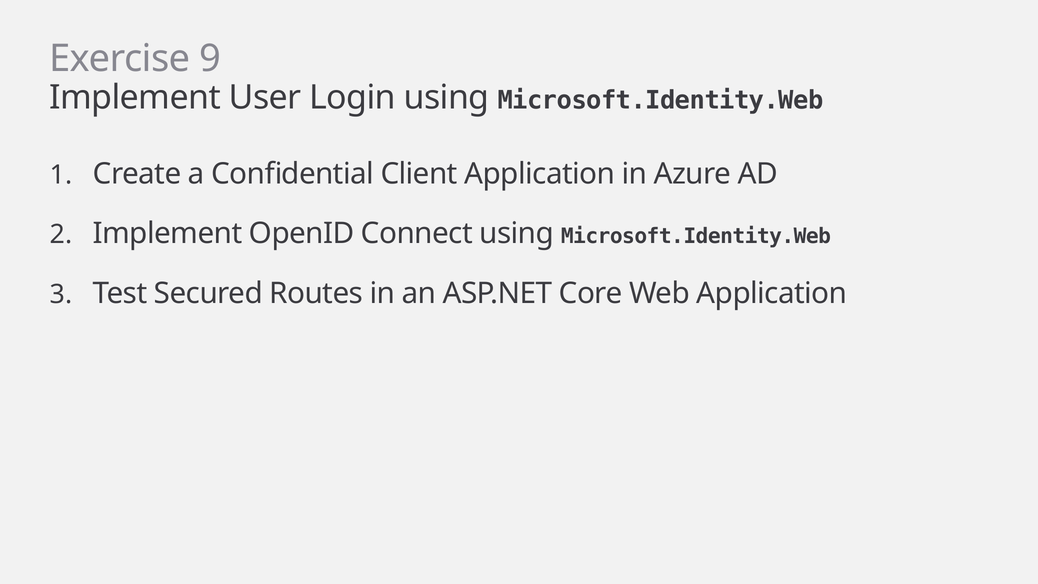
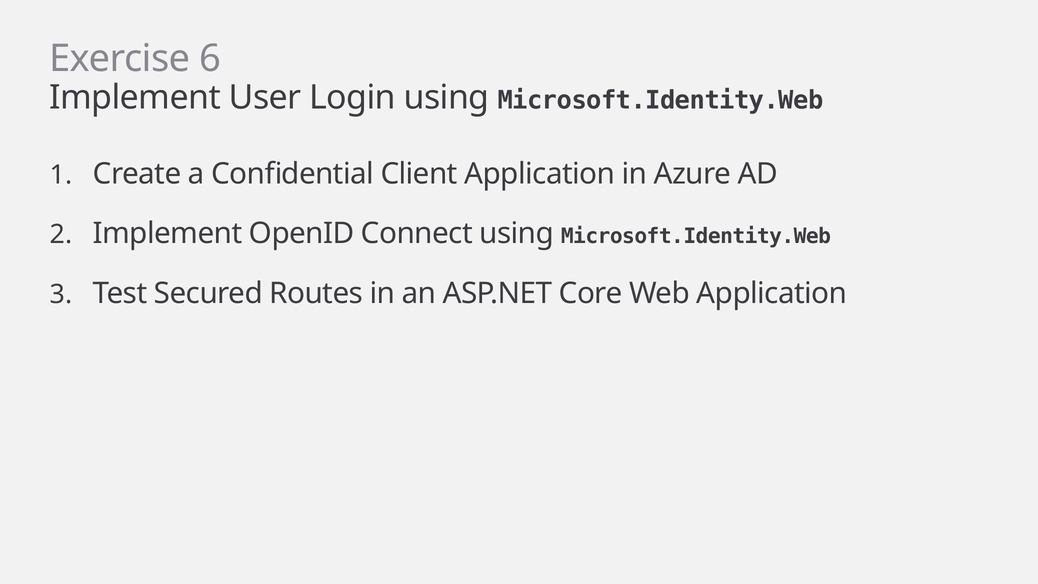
9: 9 -> 6
